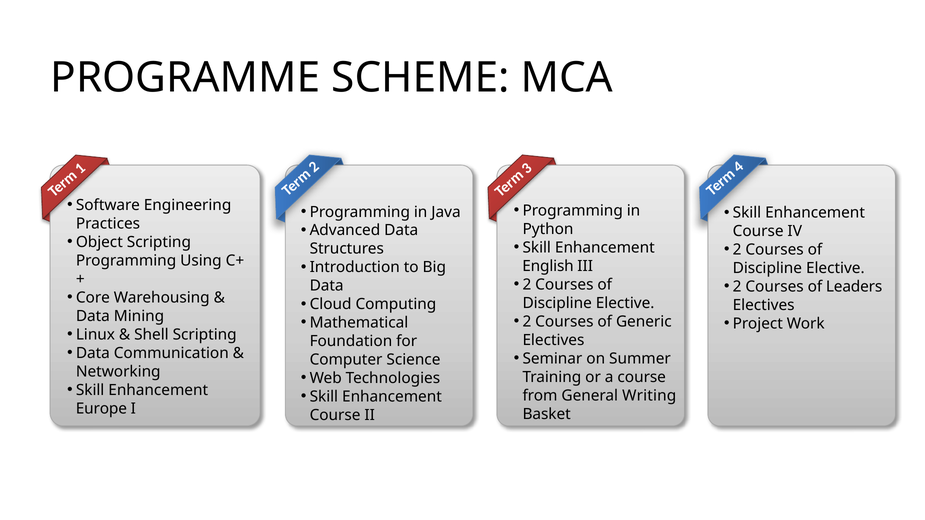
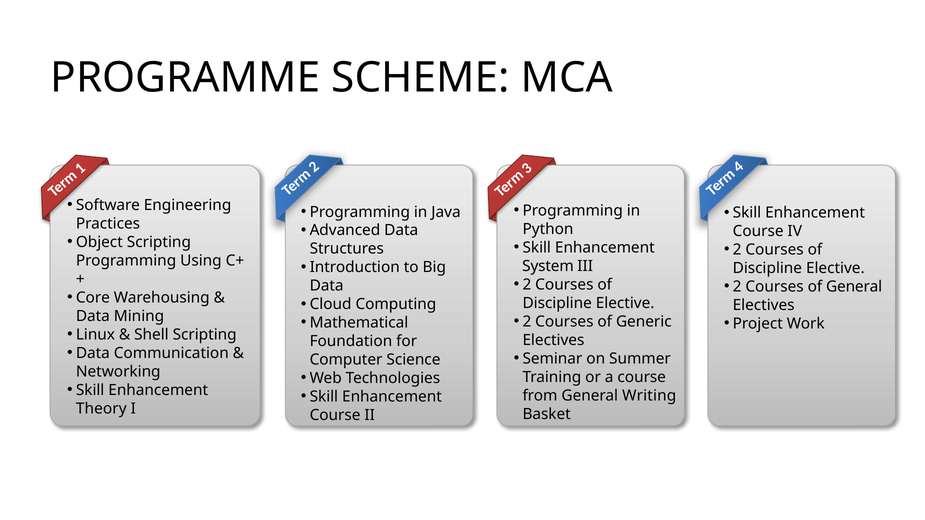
English: English -> System
of Leaders: Leaders -> General
Europe: Europe -> Theory
